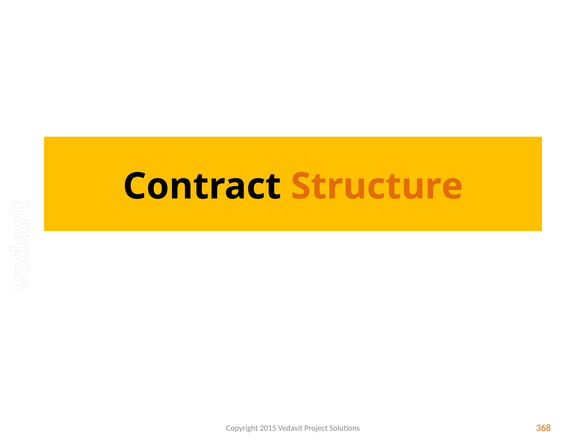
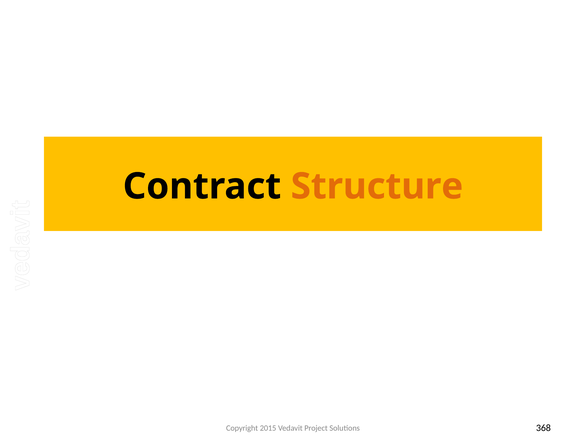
368 colour: orange -> black
